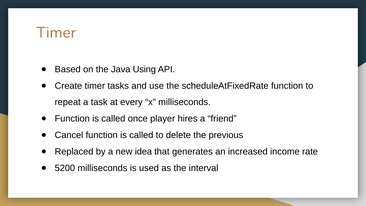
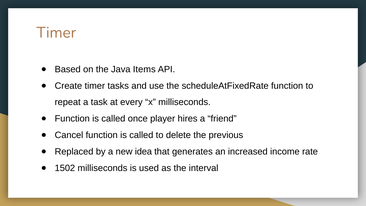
Using: Using -> Items
5200: 5200 -> 1502
